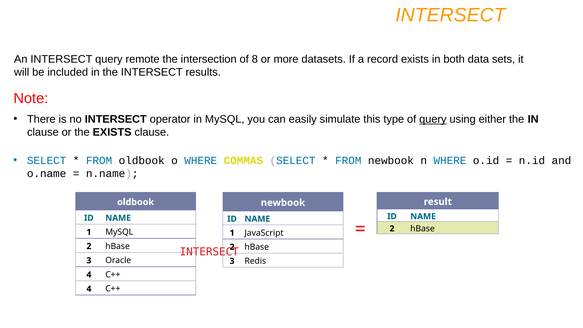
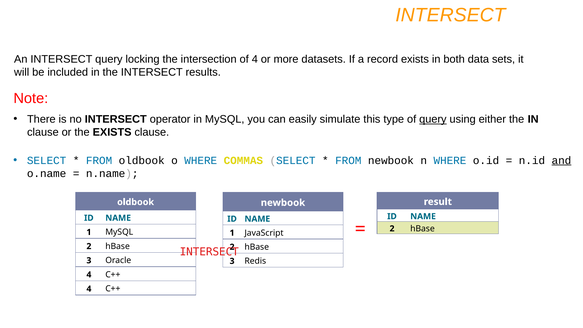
remote: remote -> locking
of 8: 8 -> 4
and underline: none -> present
